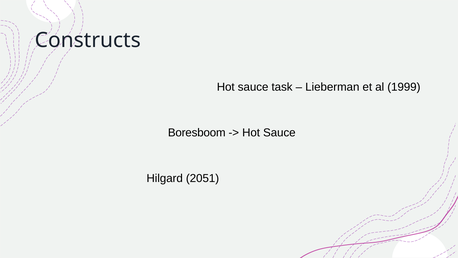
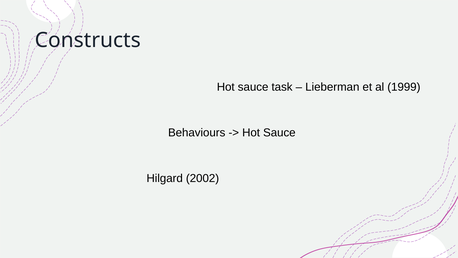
Boresboom: Boresboom -> Behaviours
2051: 2051 -> 2002
